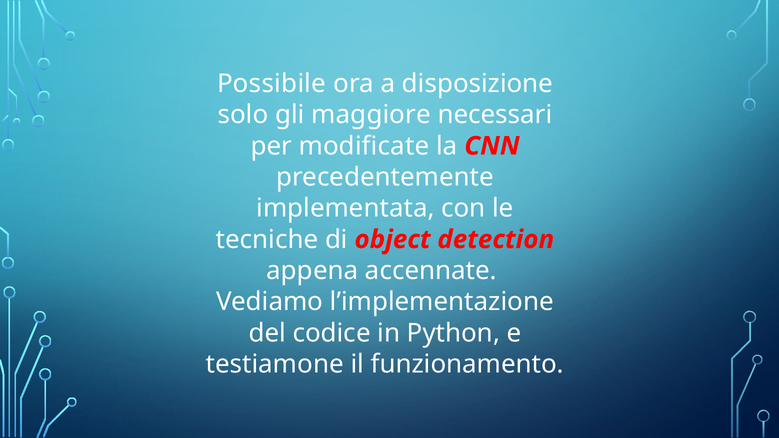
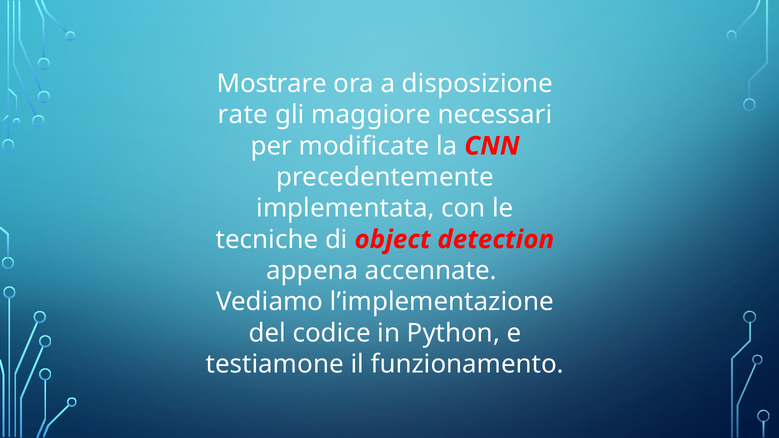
Possibile: Possibile -> Mostrare
solo: solo -> rate
